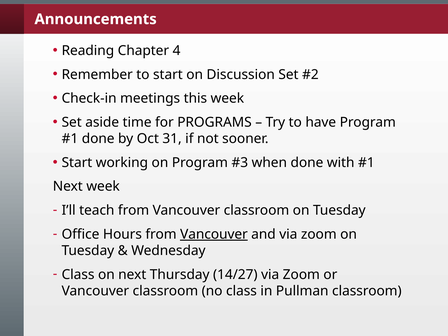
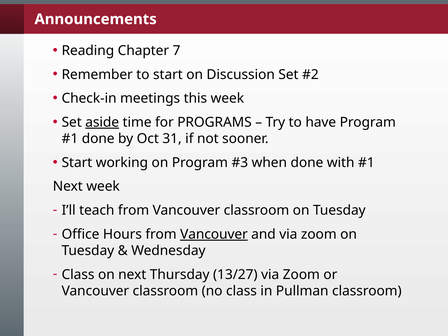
4: 4 -> 7
aside underline: none -> present
14/27: 14/27 -> 13/27
